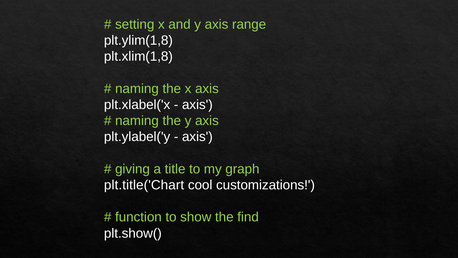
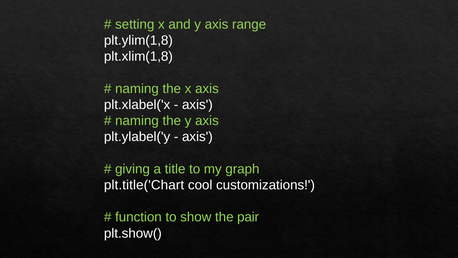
find: find -> pair
